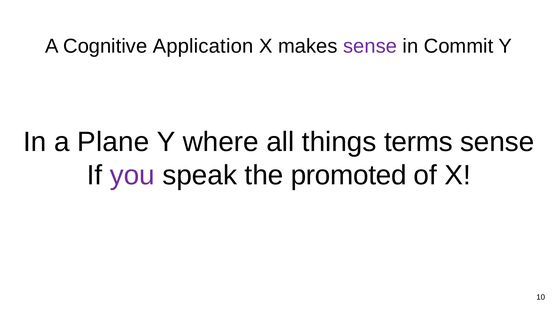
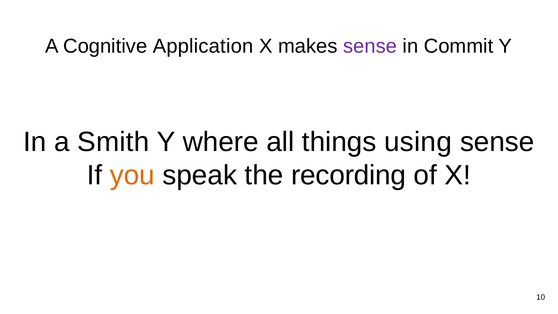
Plane: Plane -> Smith
terms: terms -> using
you colour: purple -> orange
promoted: promoted -> recording
